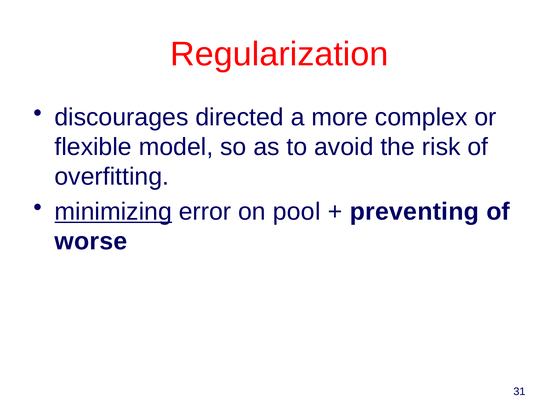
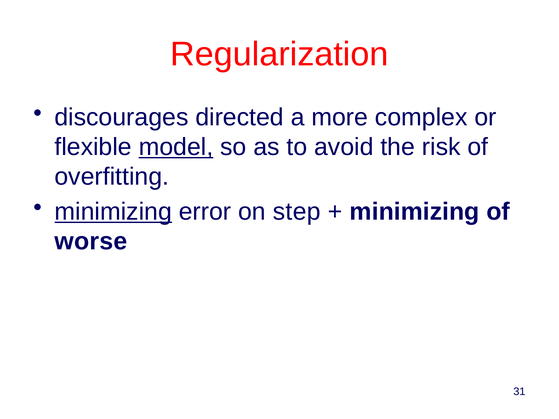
model underline: none -> present
pool: pool -> step
preventing at (414, 212): preventing -> minimizing
